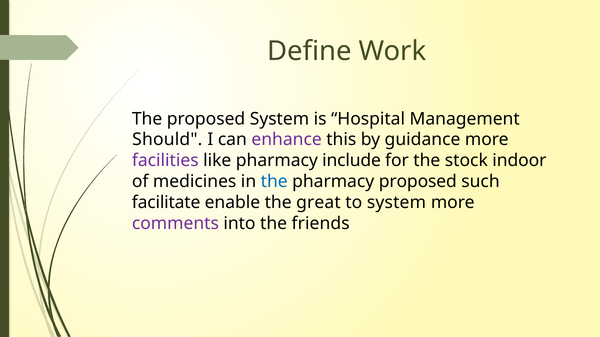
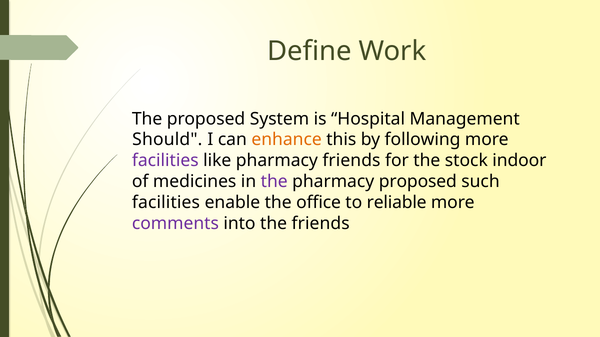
enhance colour: purple -> orange
guidance: guidance -> following
pharmacy include: include -> friends
the at (274, 182) colour: blue -> purple
facilitate at (166, 203): facilitate -> facilities
great: great -> office
to system: system -> reliable
